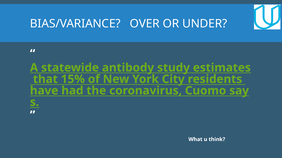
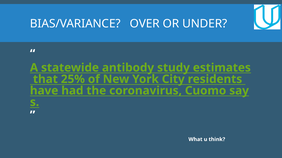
15%: 15% -> 25%
